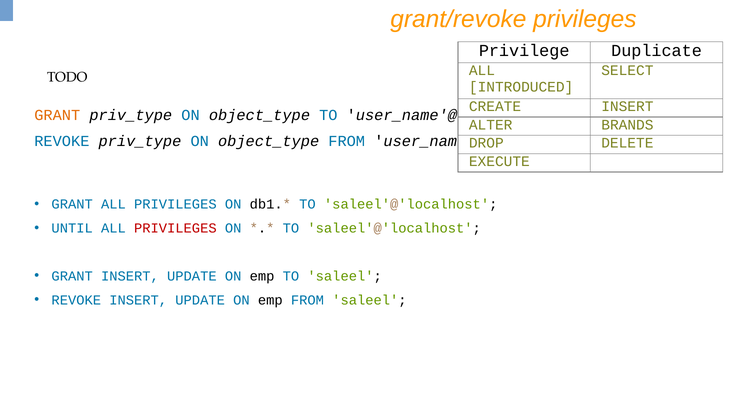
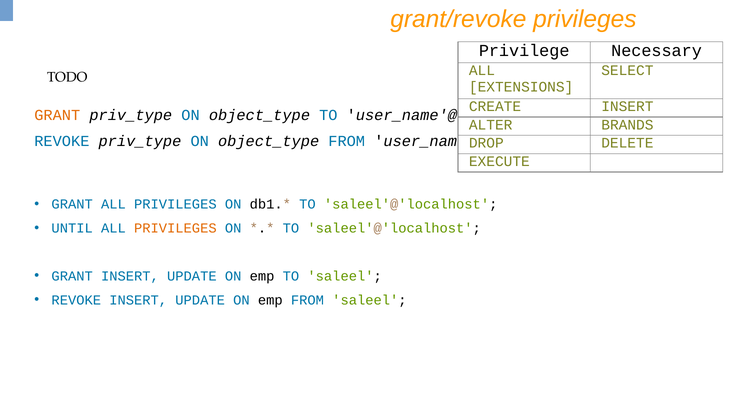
Duplicate: Duplicate -> Necessary
INTRODUCED: INTRODUCED -> EXTENSIONS
PRIVILEGES at (175, 228) colour: red -> orange
